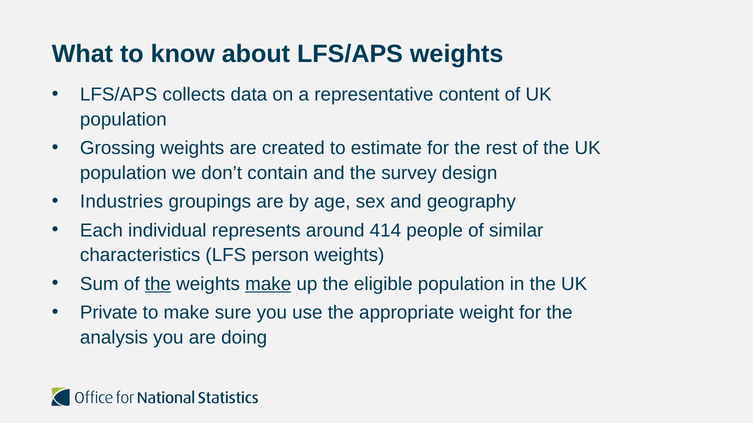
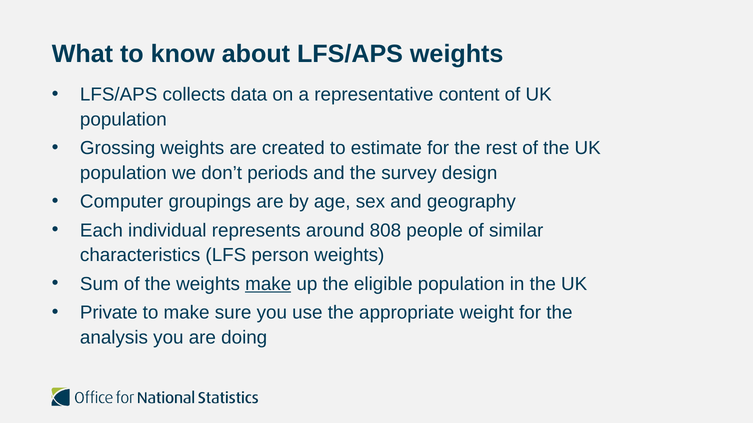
contain: contain -> periods
Industries: Industries -> Computer
414: 414 -> 808
the at (158, 284) underline: present -> none
